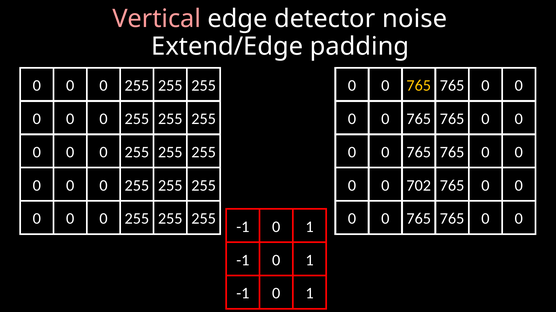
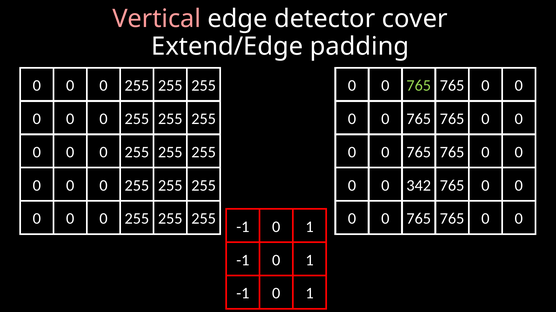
noise: noise -> cover
765 at (419, 86) colour: yellow -> light green
702: 702 -> 342
